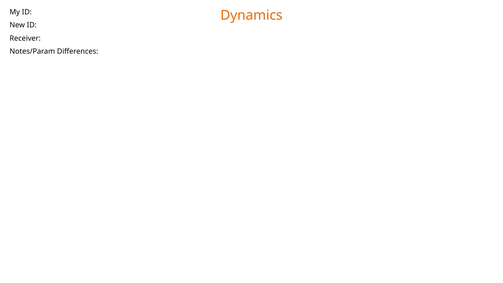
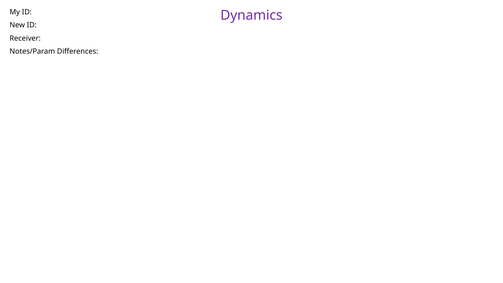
Dynamics colour: orange -> purple
